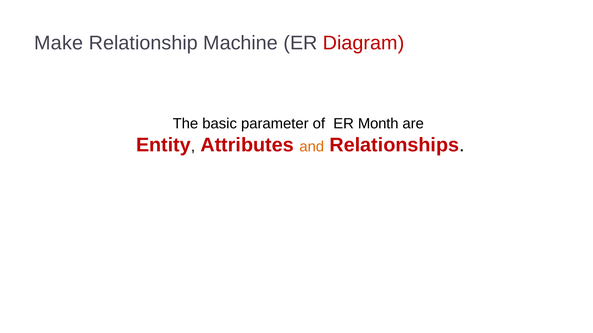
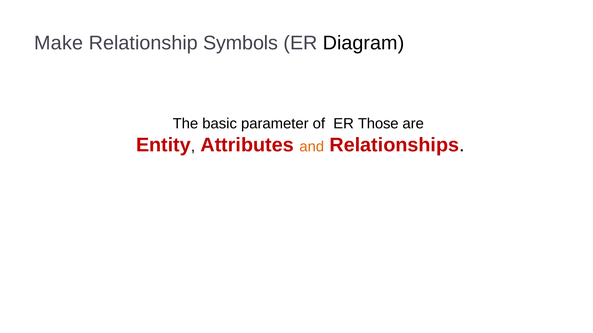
Machine: Machine -> Symbols
Diagram colour: red -> black
Month: Month -> Those
